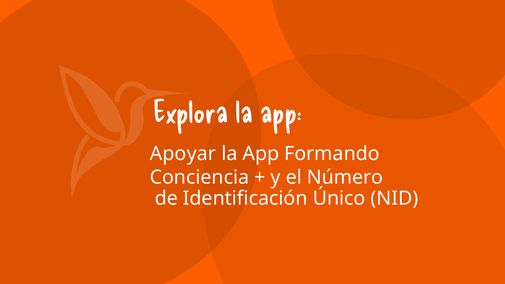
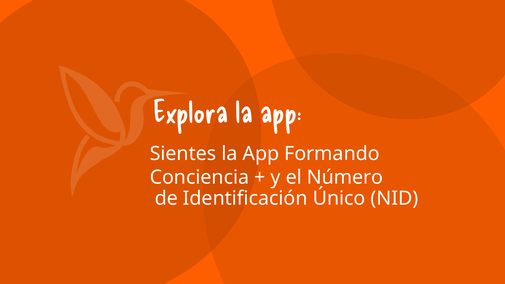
Apoyar: Apoyar -> Sientes
